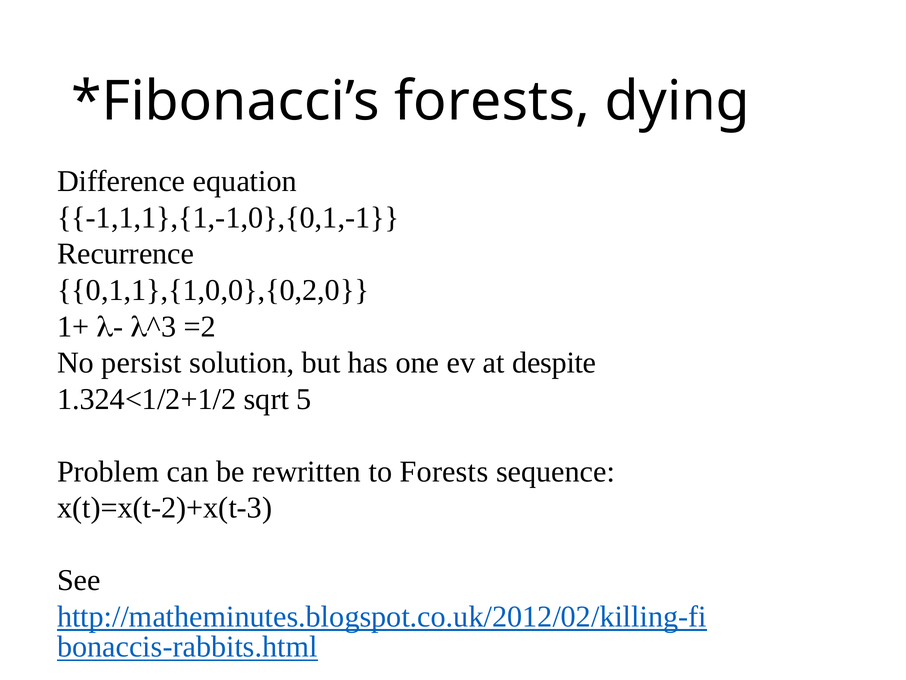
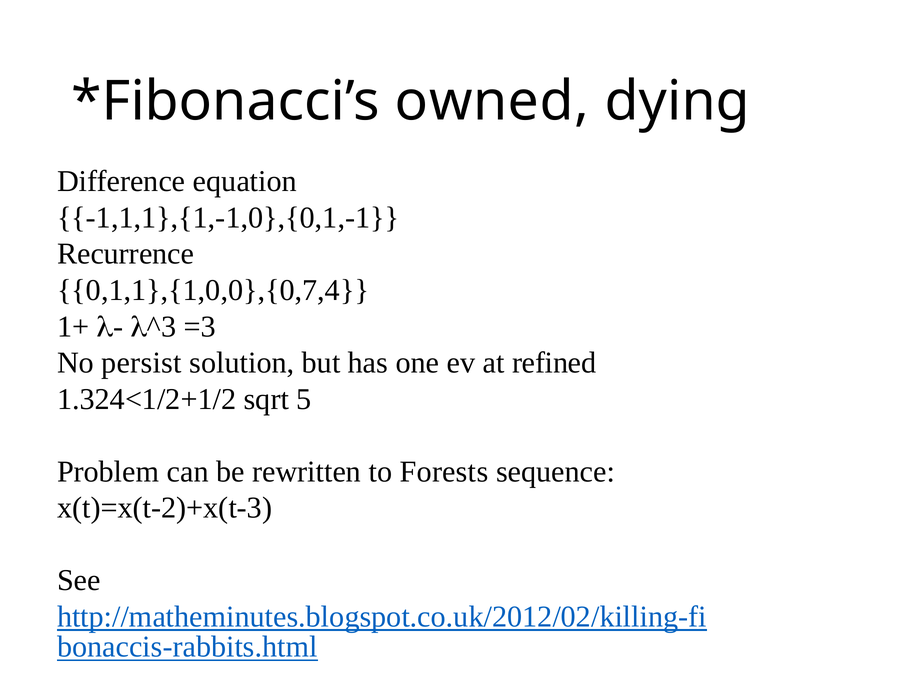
forests at (492, 101): forests -> owned
0,1,1},{1,0,0},{0,2,0: 0,1,1},{1,0,0},{0,2,0 -> 0,1,1},{1,0,0},{0,7,4
=2: =2 -> =3
despite: despite -> refined
